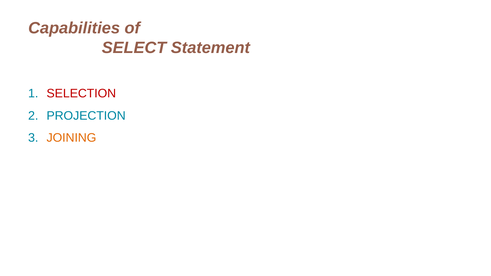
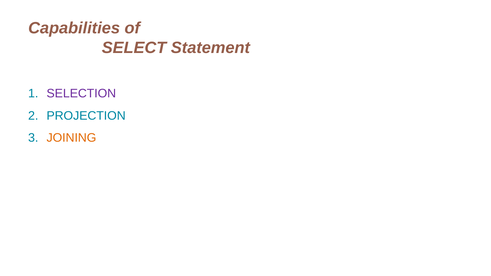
SELECTION colour: red -> purple
